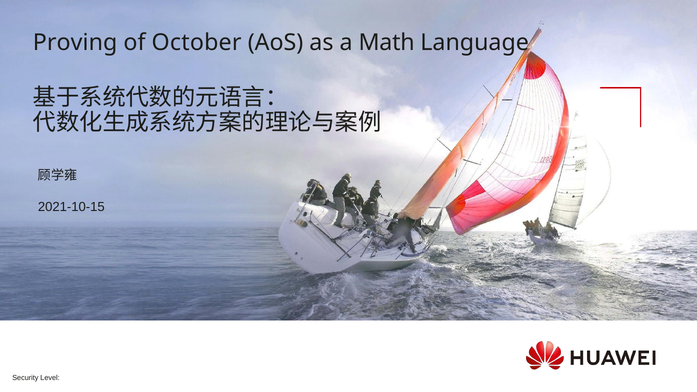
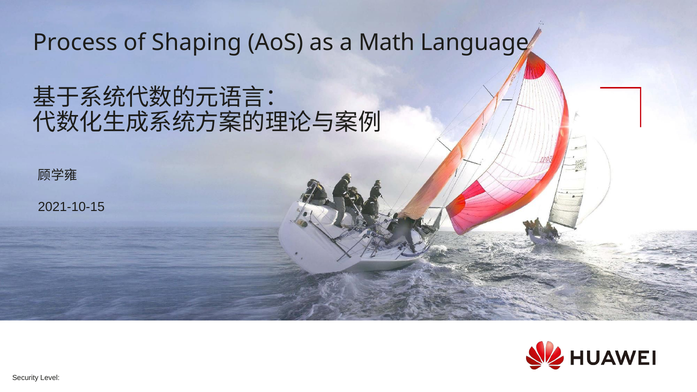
Proving: Proving -> Process
October: October -> Shaping
